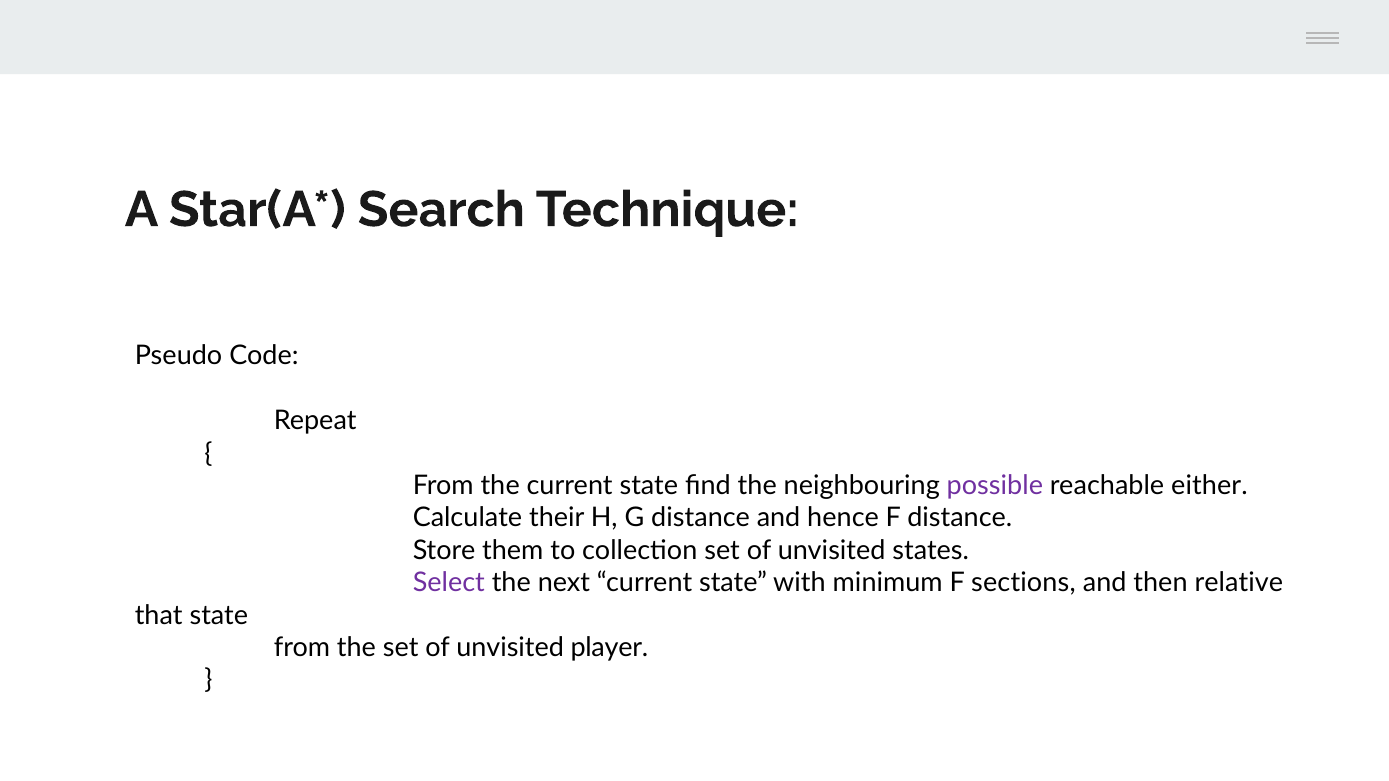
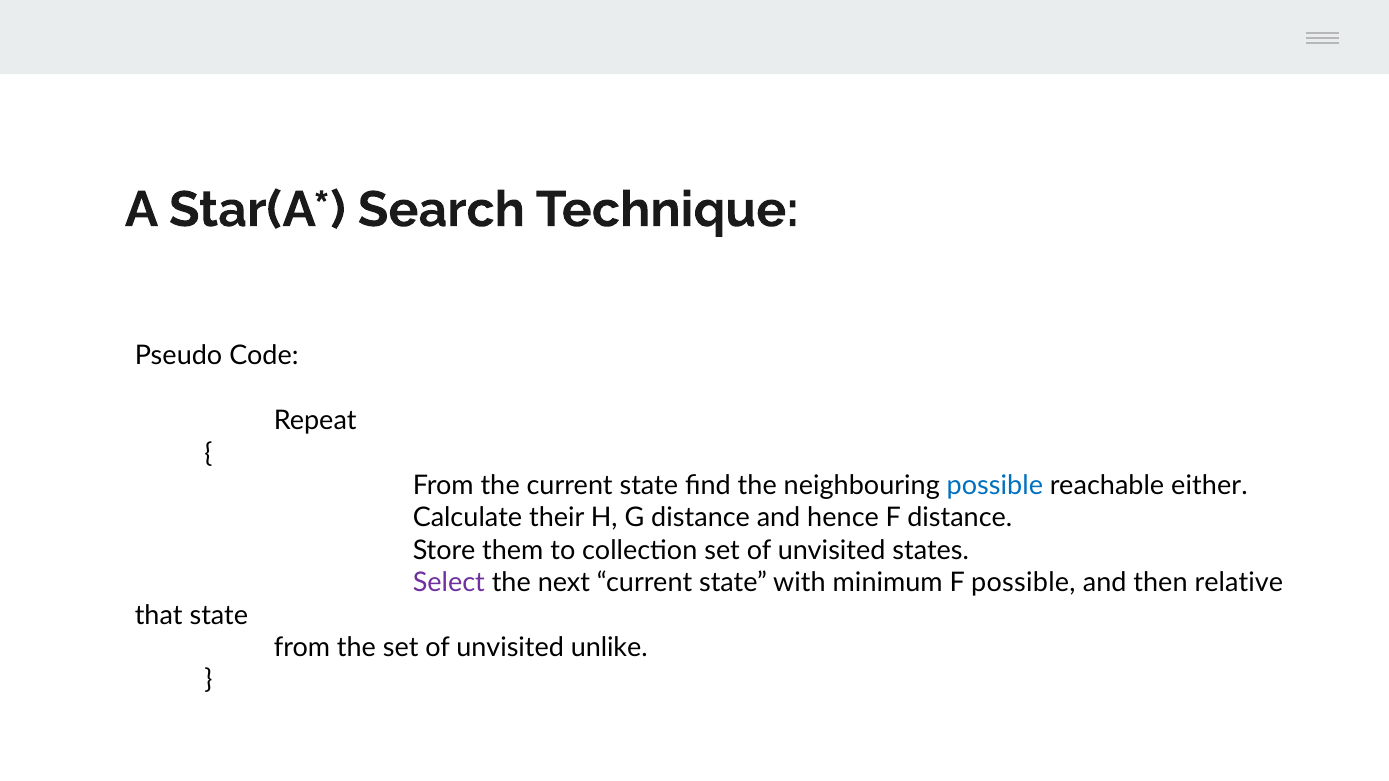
possible at (995, 486) colour: purple -> blue
F sections: sections -> possible
player: player -> unlike
